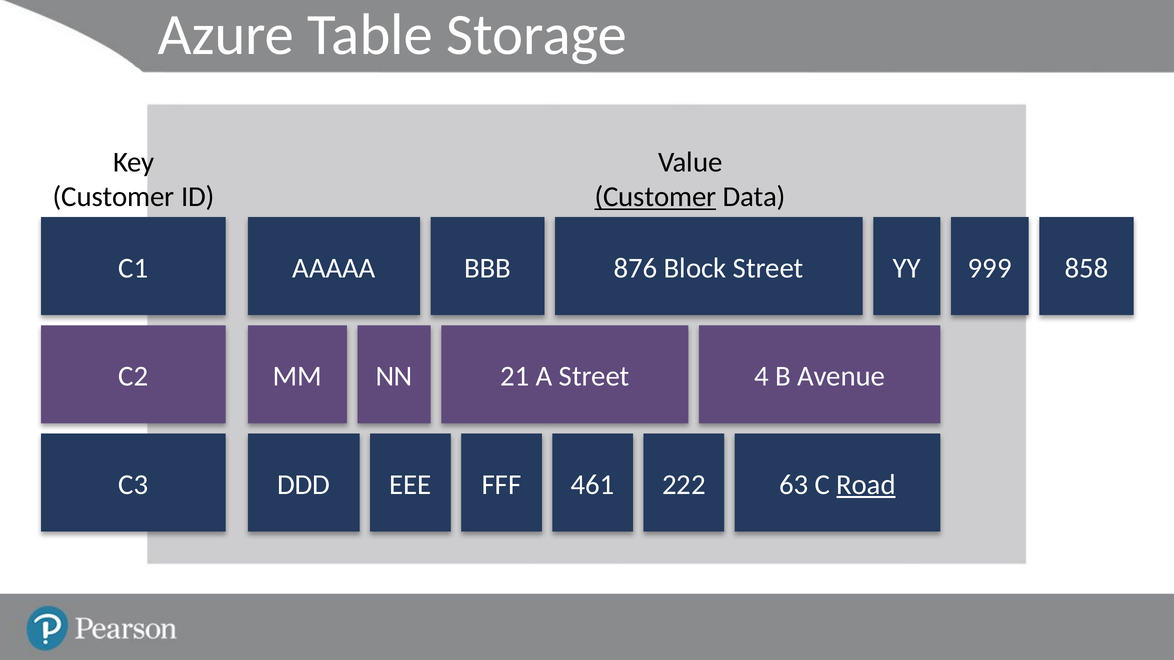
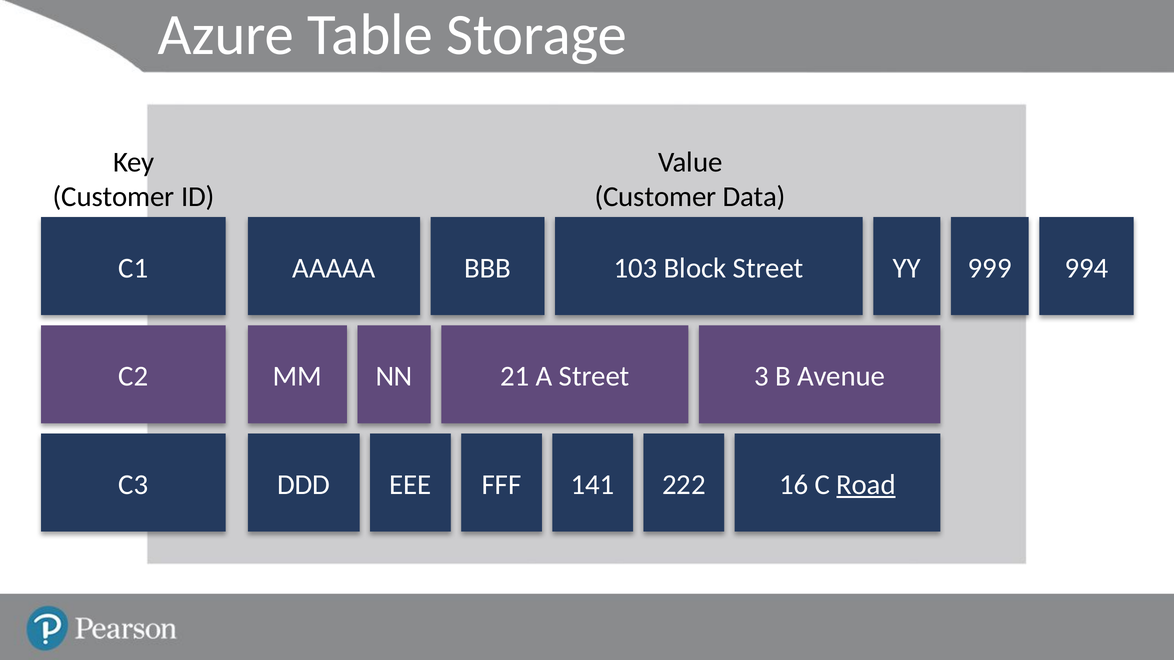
Customer at (655, 197) underline: present -> none
876: 876 -> 103
858: 858 -> 994
4: 4 -> 3
461: 461 -> 141
63: 63 -> 16
